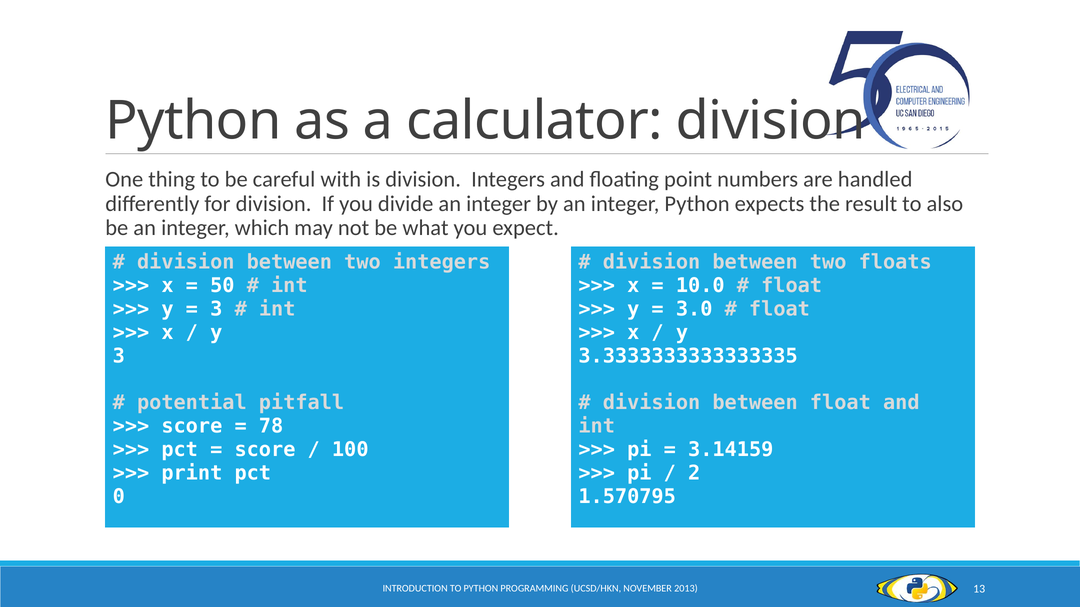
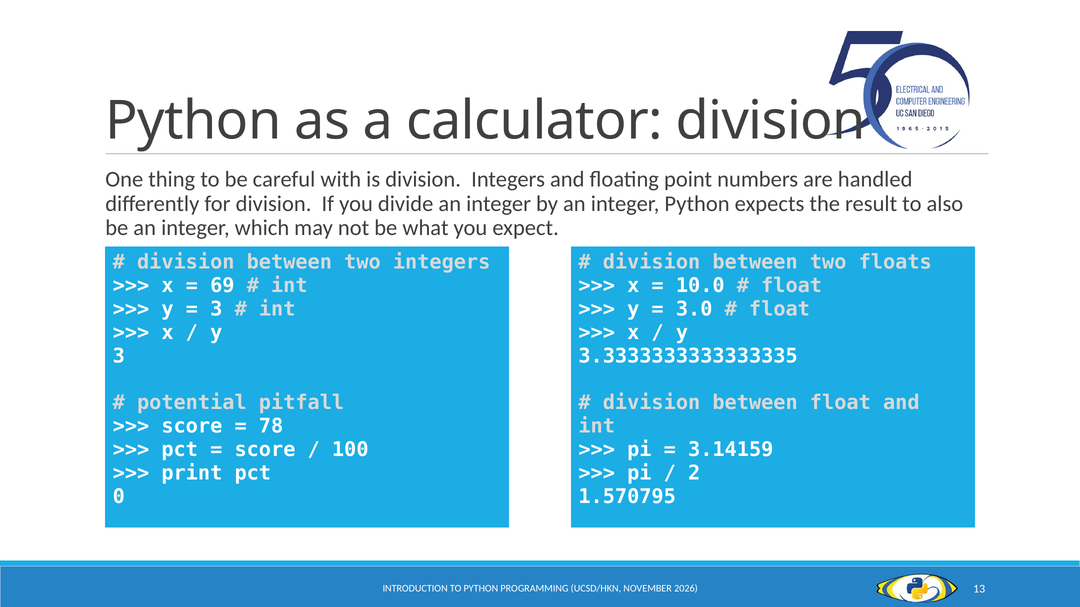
50: 50 -> 69
2013: 2013 -> 2026
